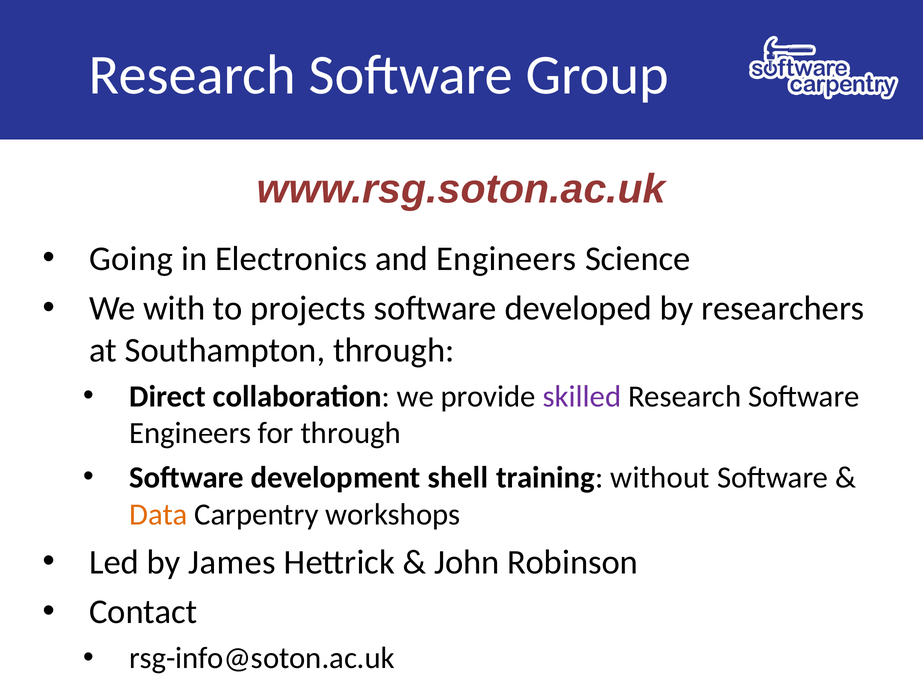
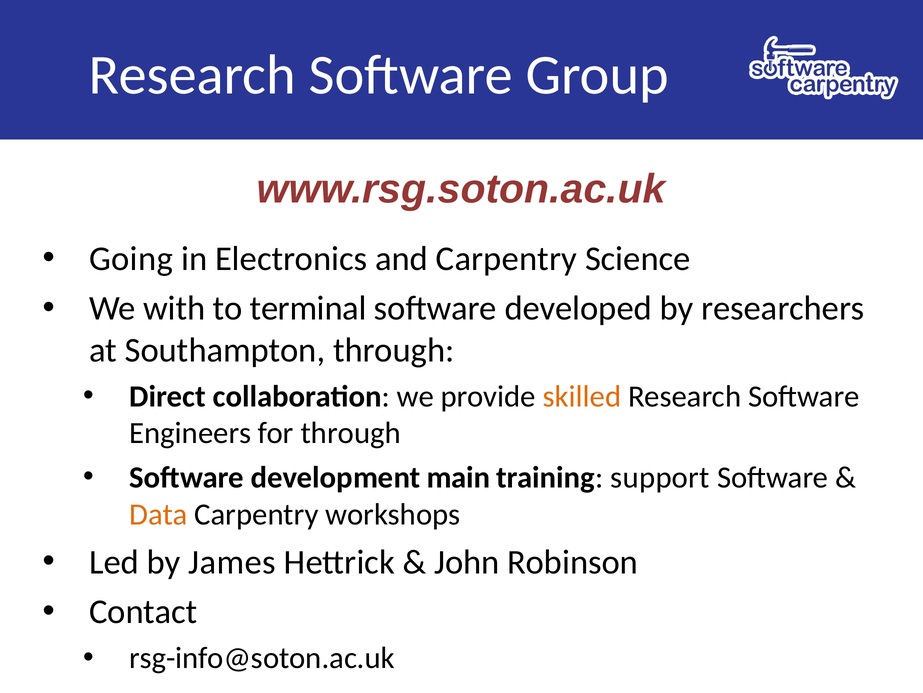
and Engineers: Engineers -> Carpentry
projects: projects -> terminal
skilled colour: purple -> orange
shell: shell -> main
without: without -> support
